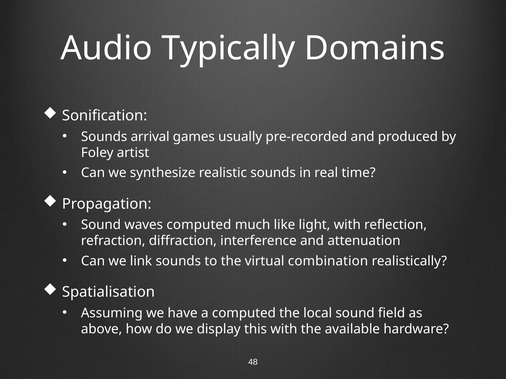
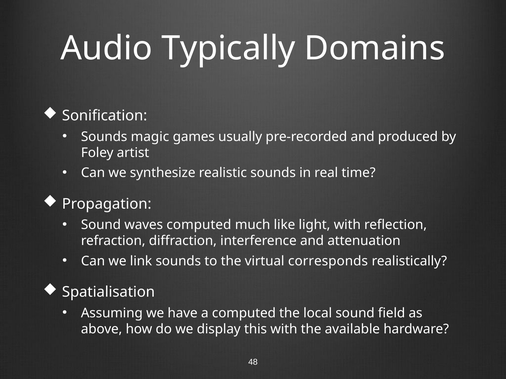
arrival: arrival -> magic
combination: combination -> corresponds
